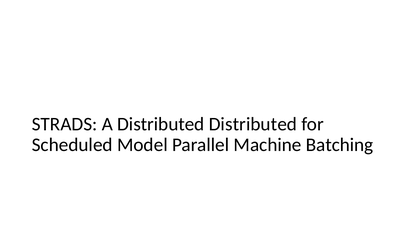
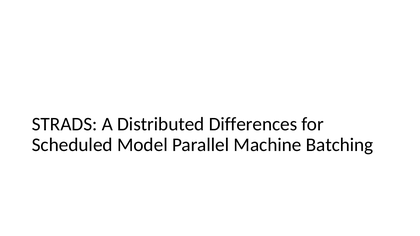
Distributed Distributed: Distributed -> Differences
